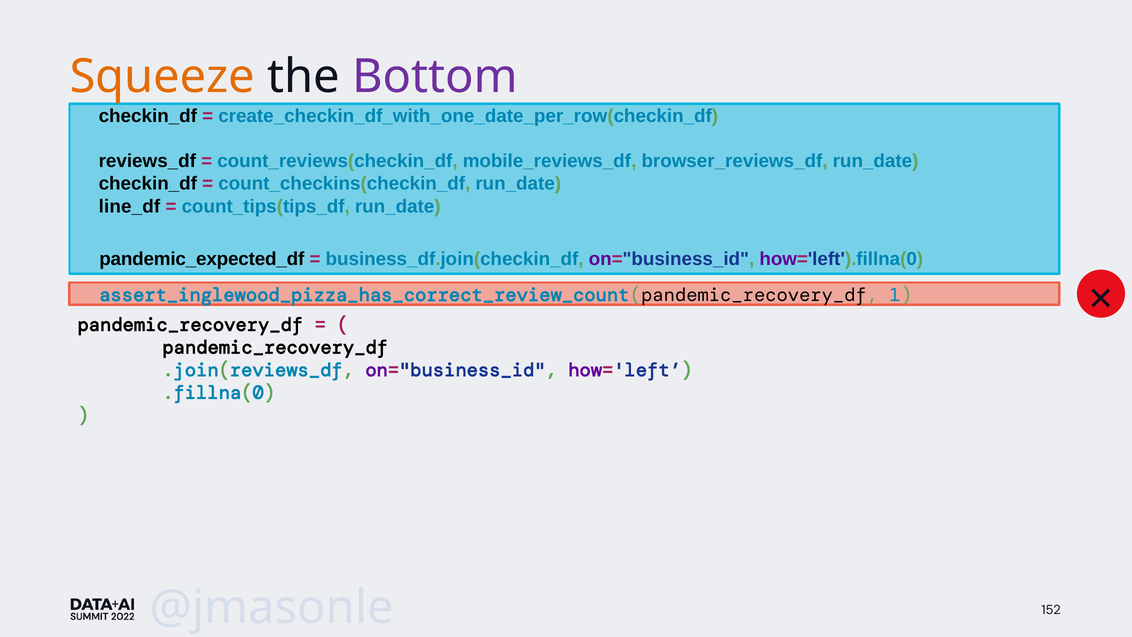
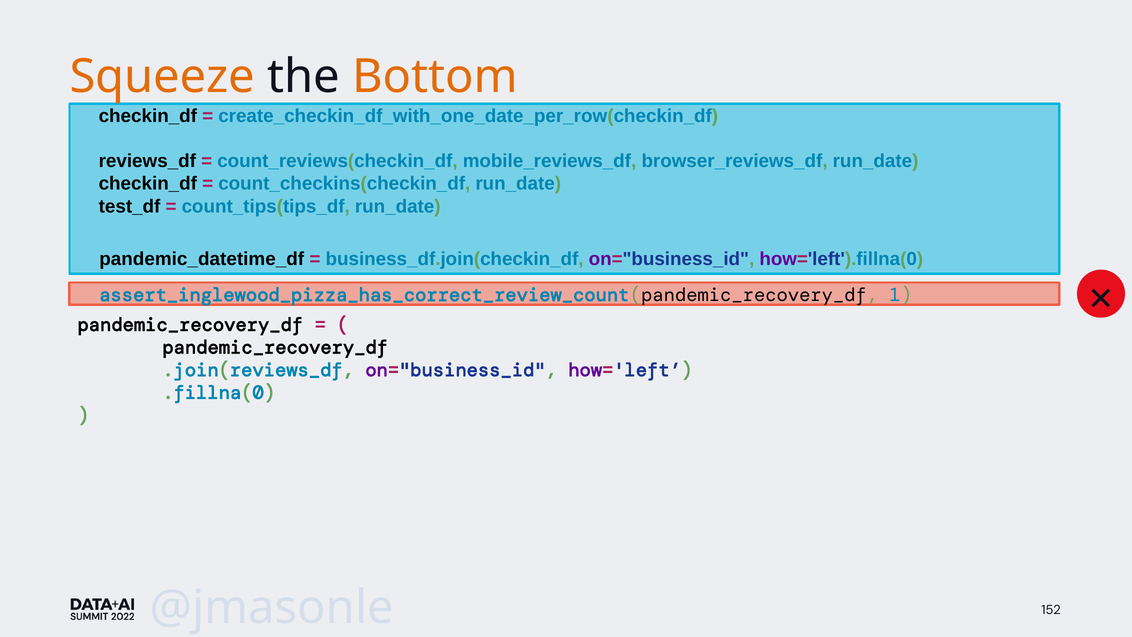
Bottom colour: purple -> orange
line_df: line_df -> test_df
pandemic_expected_df: pandemic_expected_df -> pandemic_datetime_df
